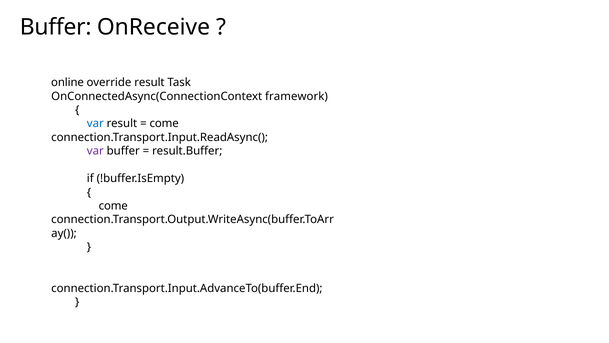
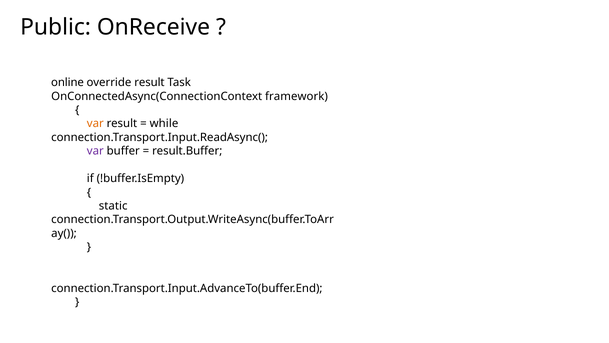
Buffer at (56, 27): Buffer -> Public
var at (95, 124) colour: blue -> orange
come at (164, 124): come -> while
come at (113, 206): come -> static
